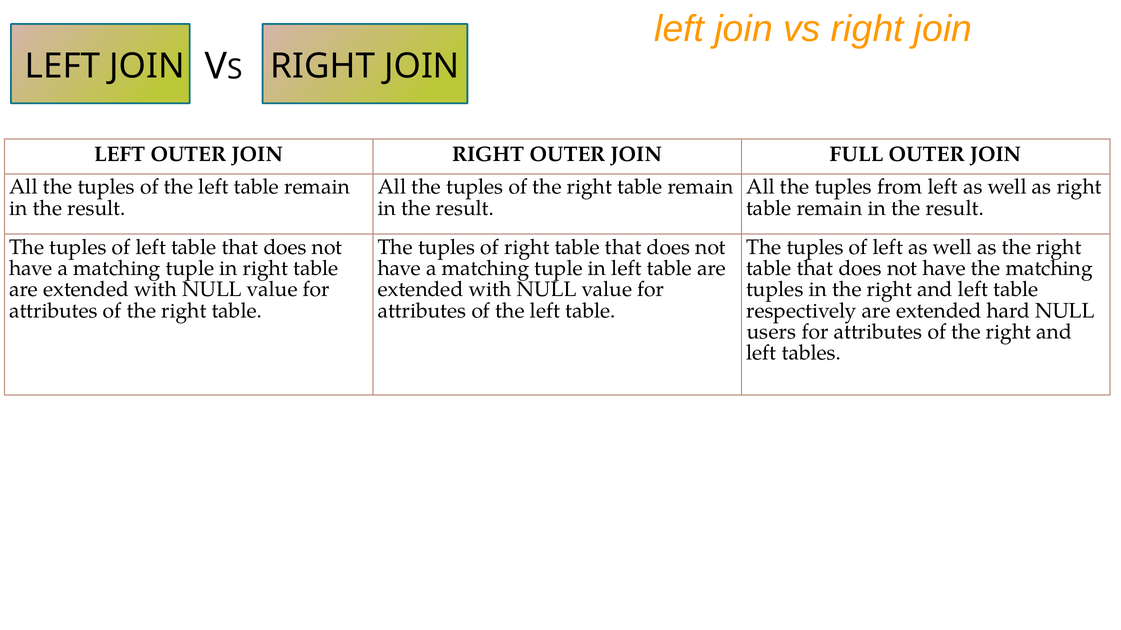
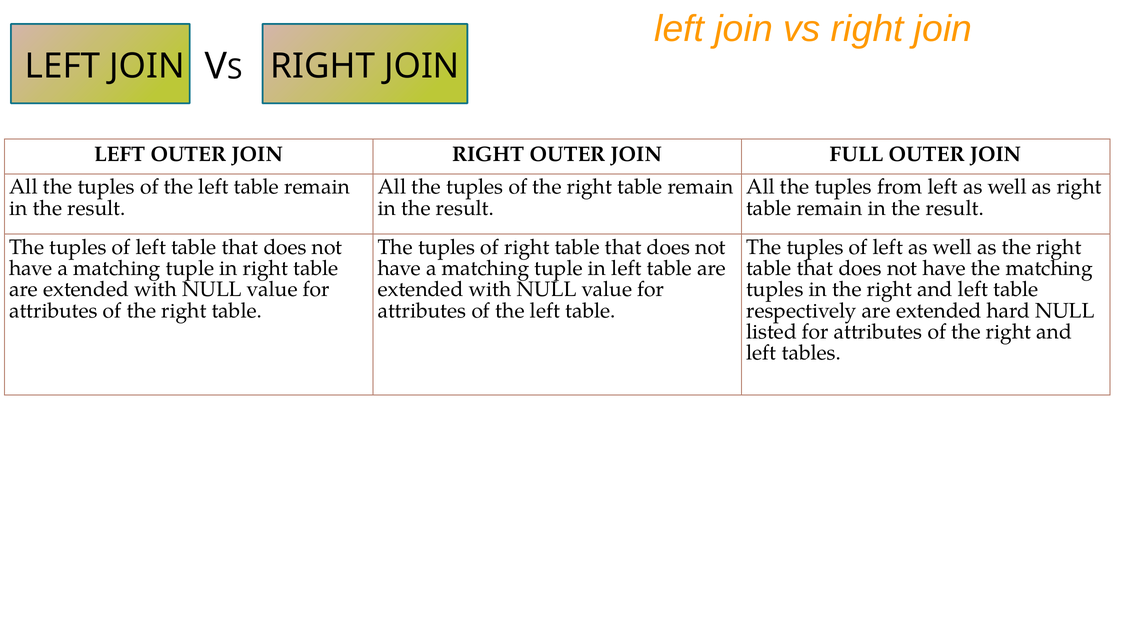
users: users -> listed
